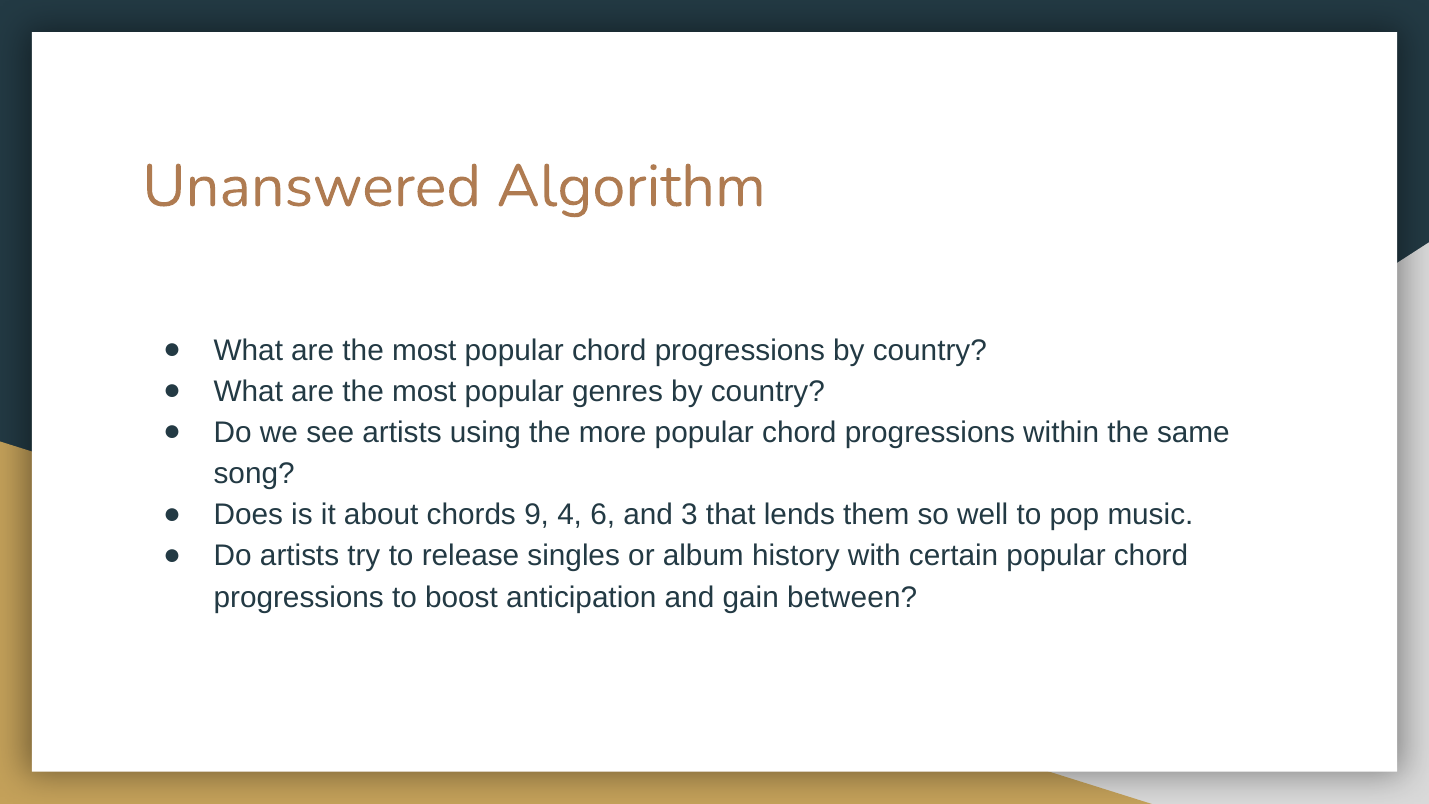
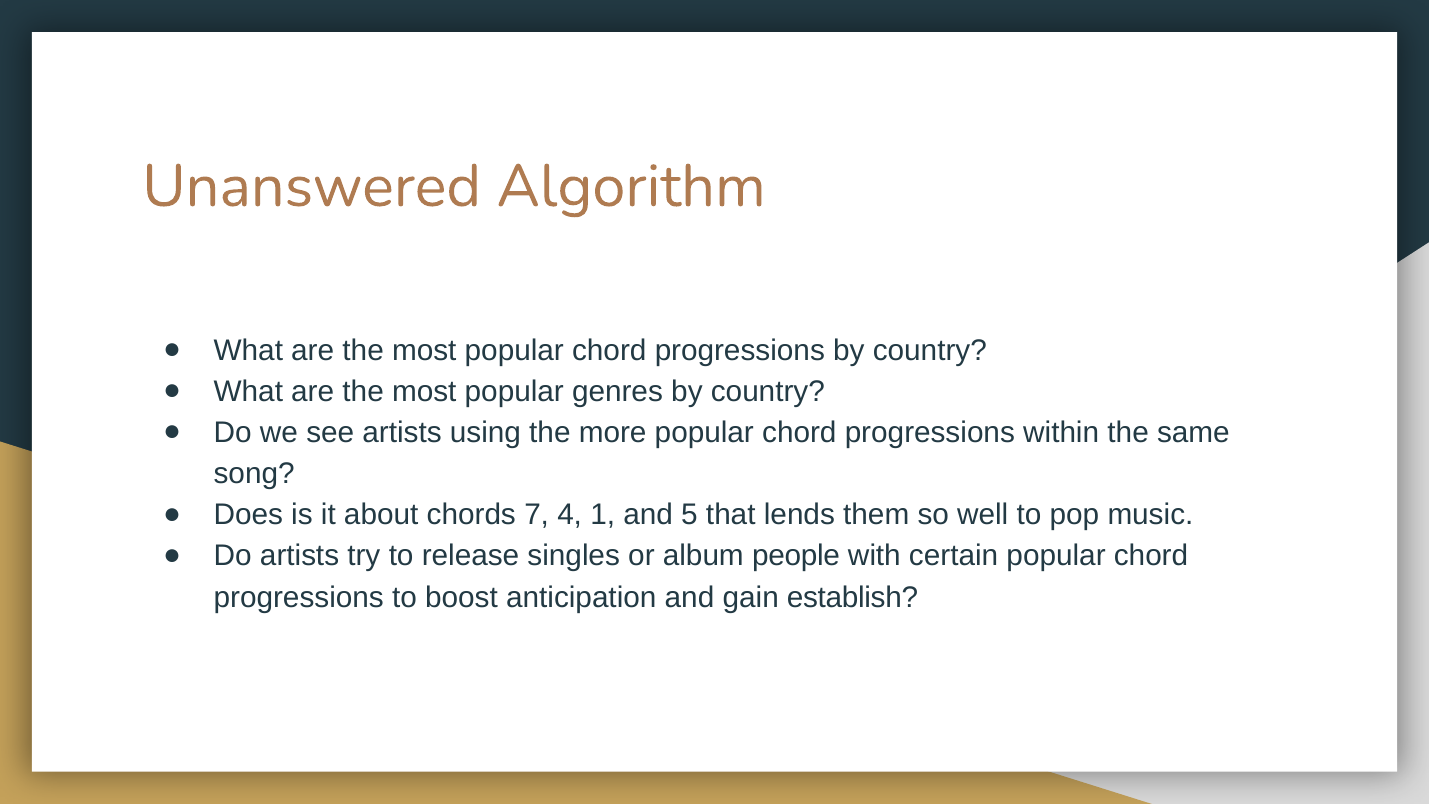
9: 9 -> 7
6: 6 -> 1
3: 3 -> 5
history: history -> people
between: between -> establish
